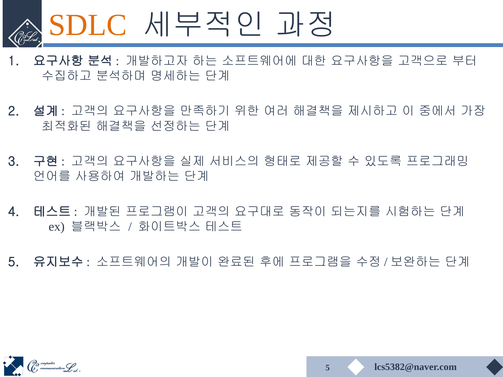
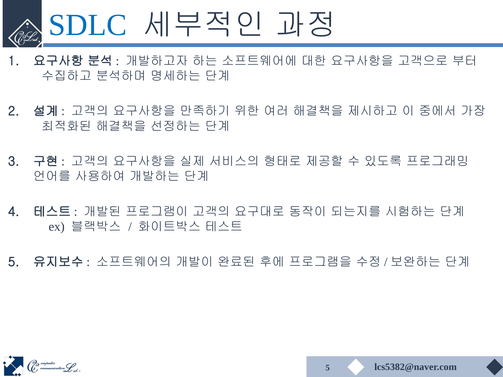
SDLC colour: orange -> blue
